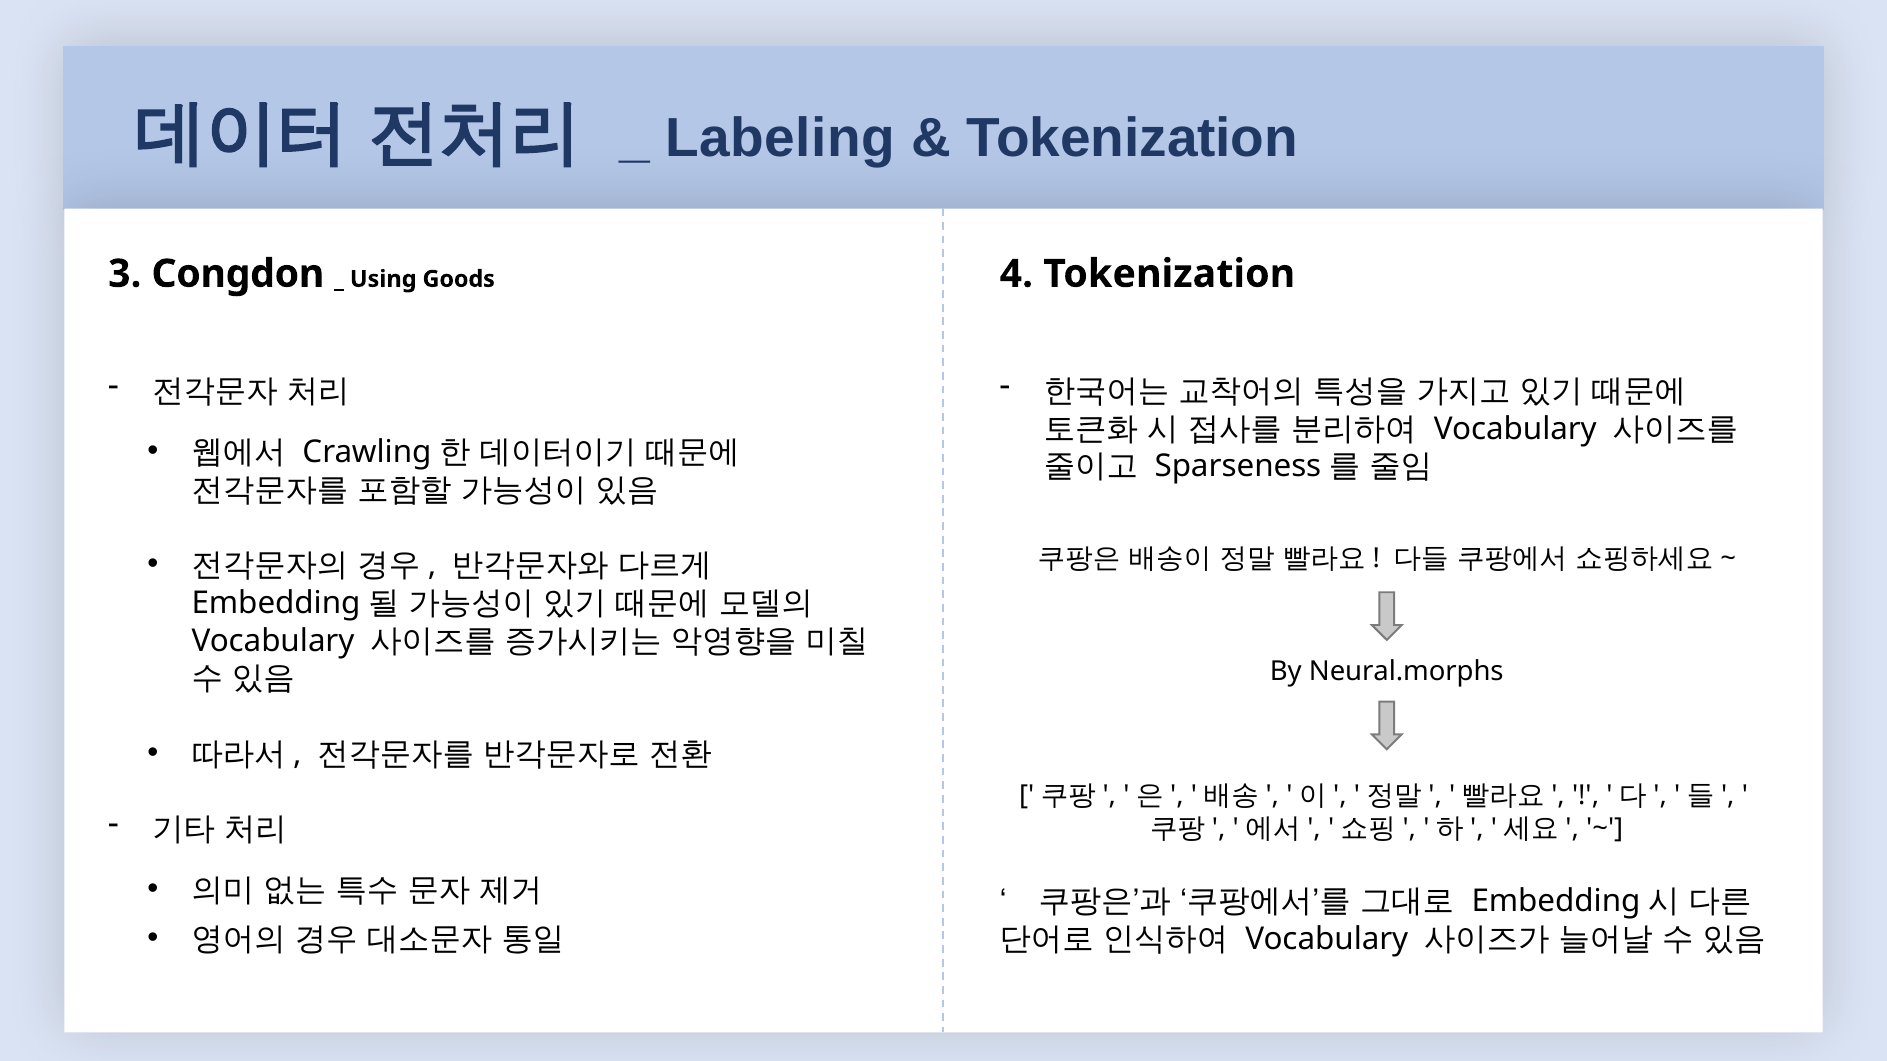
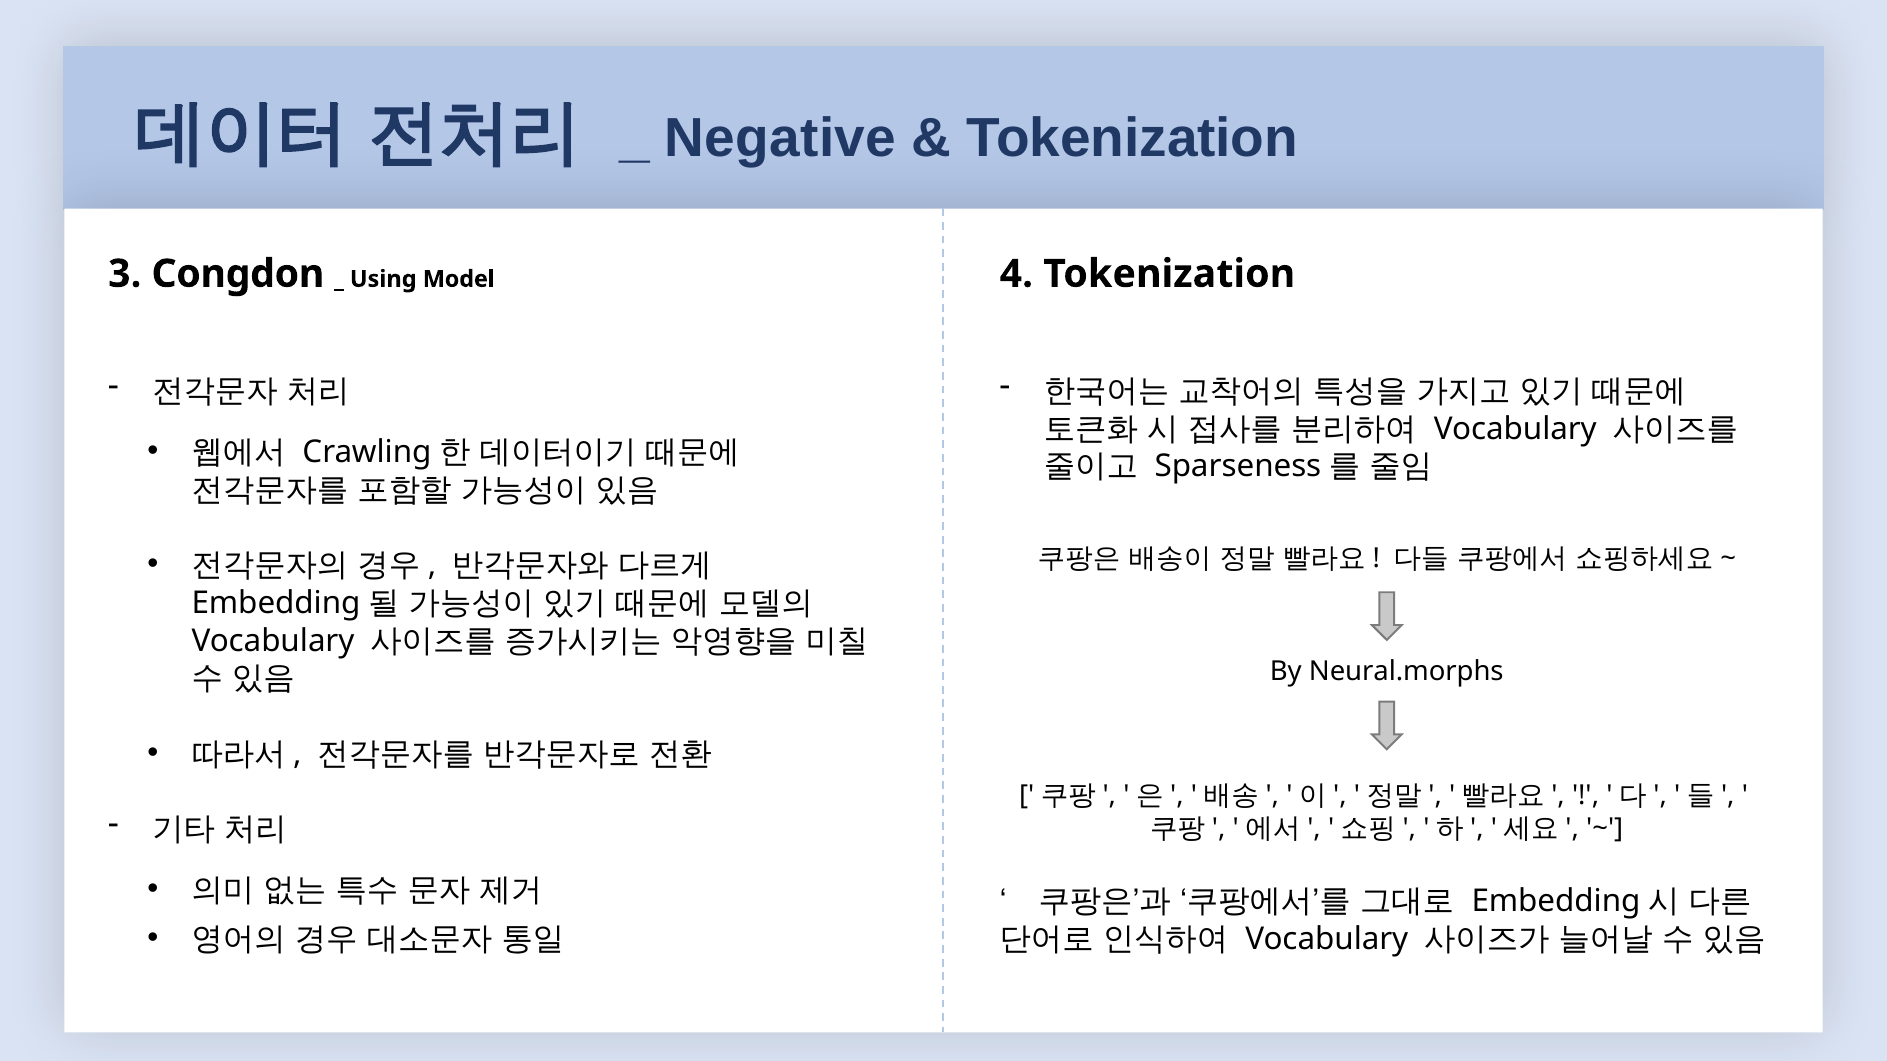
Labeling: Labeling -> Negative
Goods: Goods -> Model
